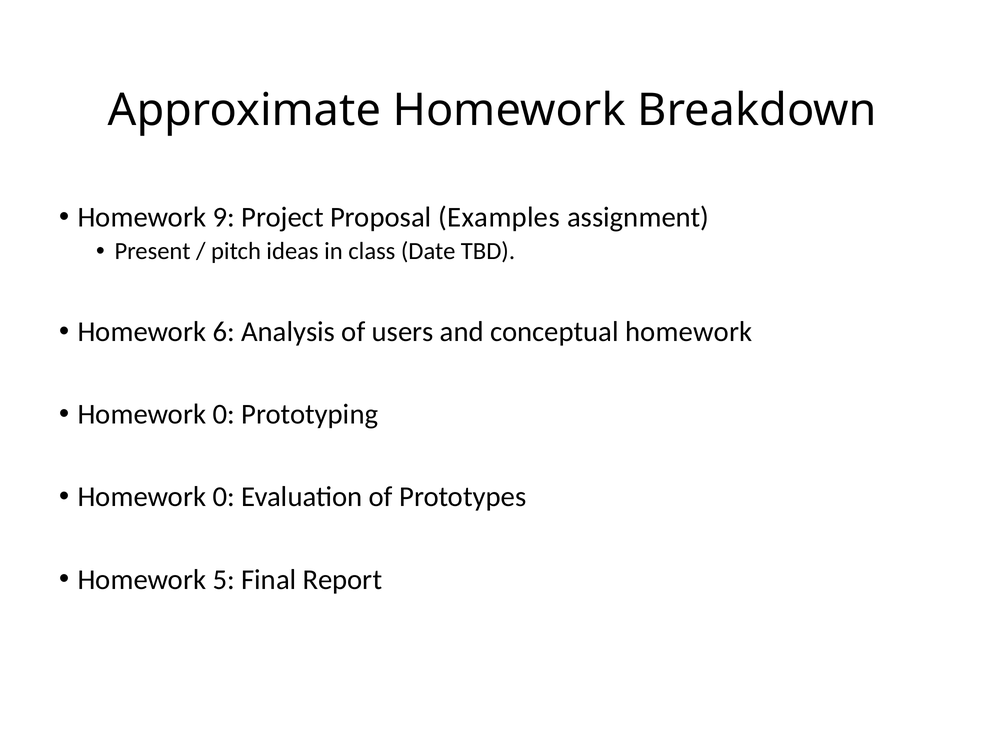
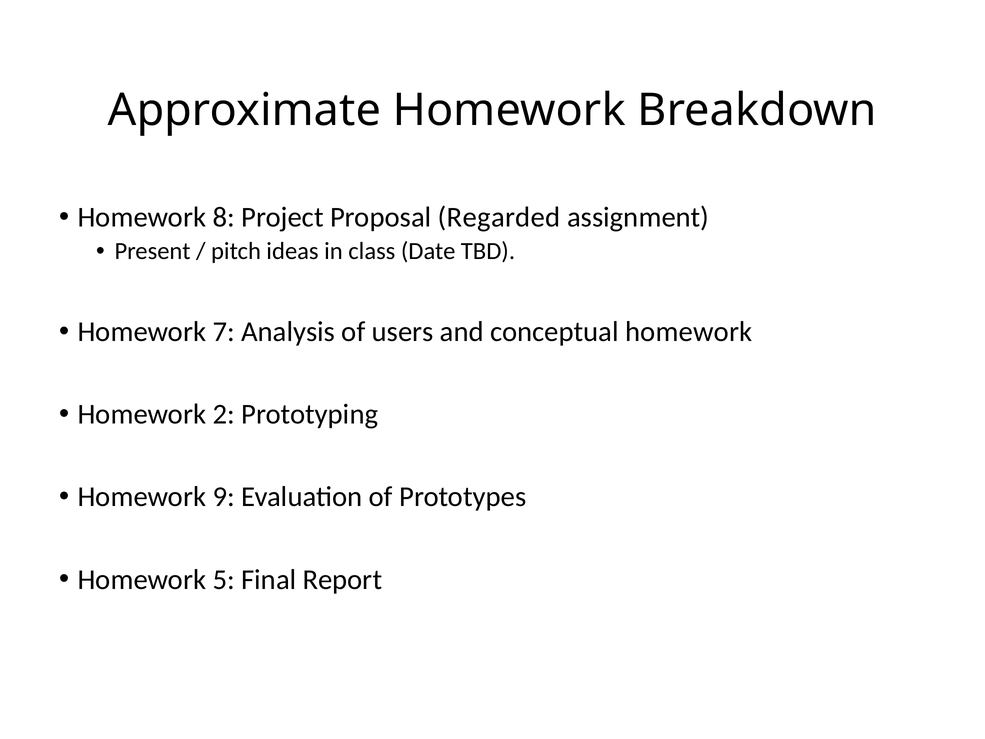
9: 9 -> 8
Examples: Examples -> Regarded
6: 6 -> 7
0 at (224, 414): 0 -> 2
0 at (224, 497): 0 -> 9
